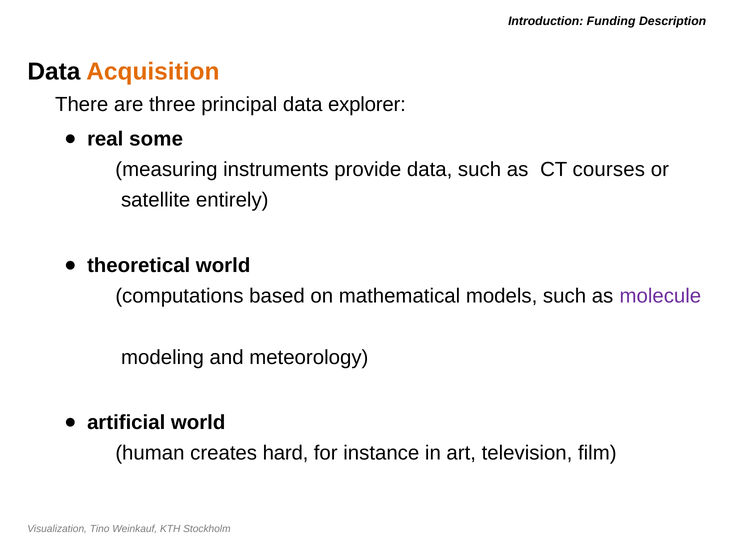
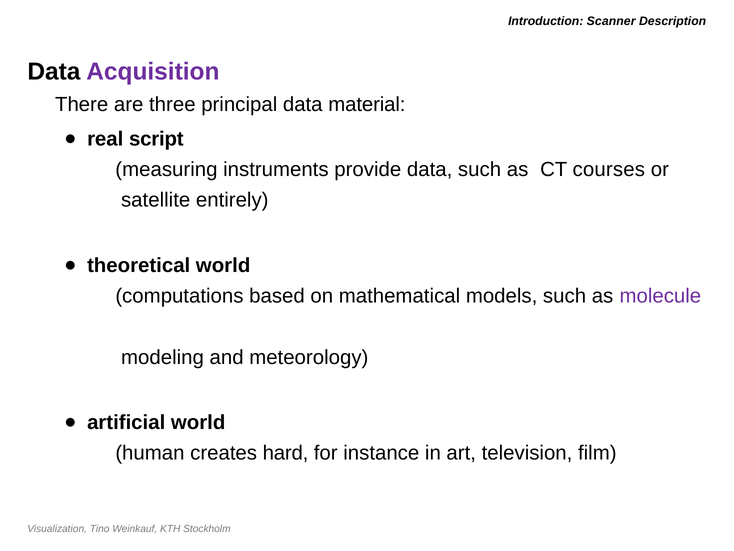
Funding: Funding -> Scanner
Acquisition colour: orange -> purple
explorer: explorer -> material
some: some -> script
